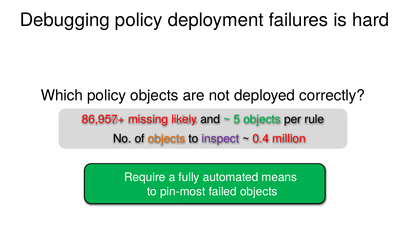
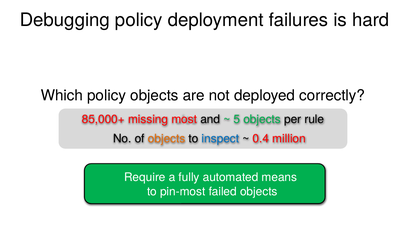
86,957+: 86,957+ -> 85,000+
likely: likely -> most
inspect colour: purple -> blue
